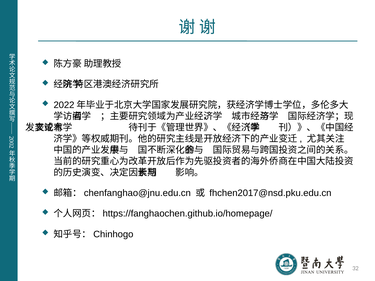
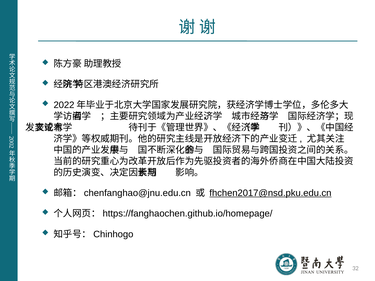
fhchen2017@nsd.pku.edu.cn underline: none -> present
